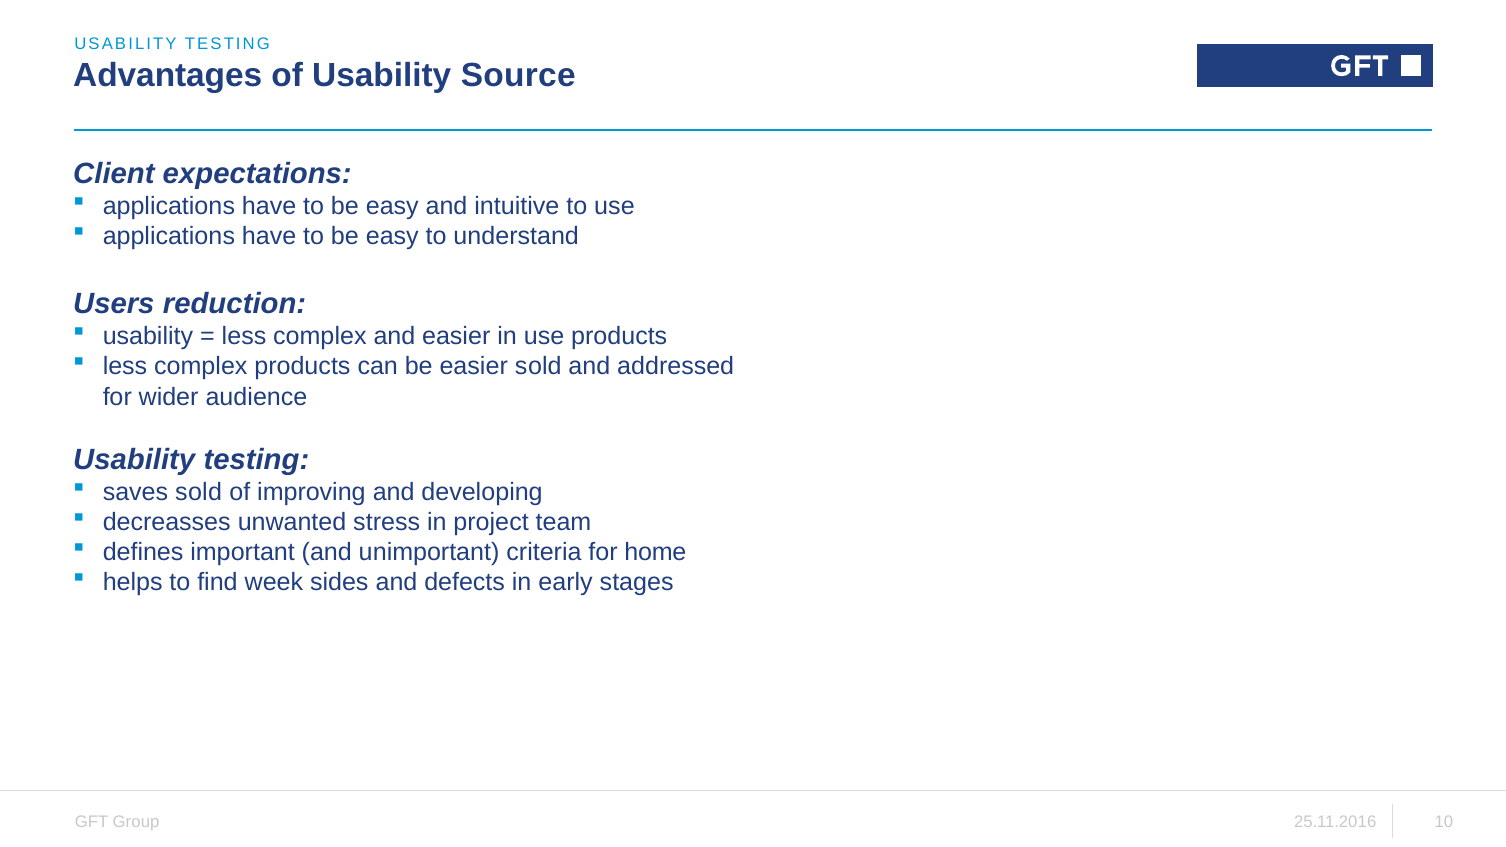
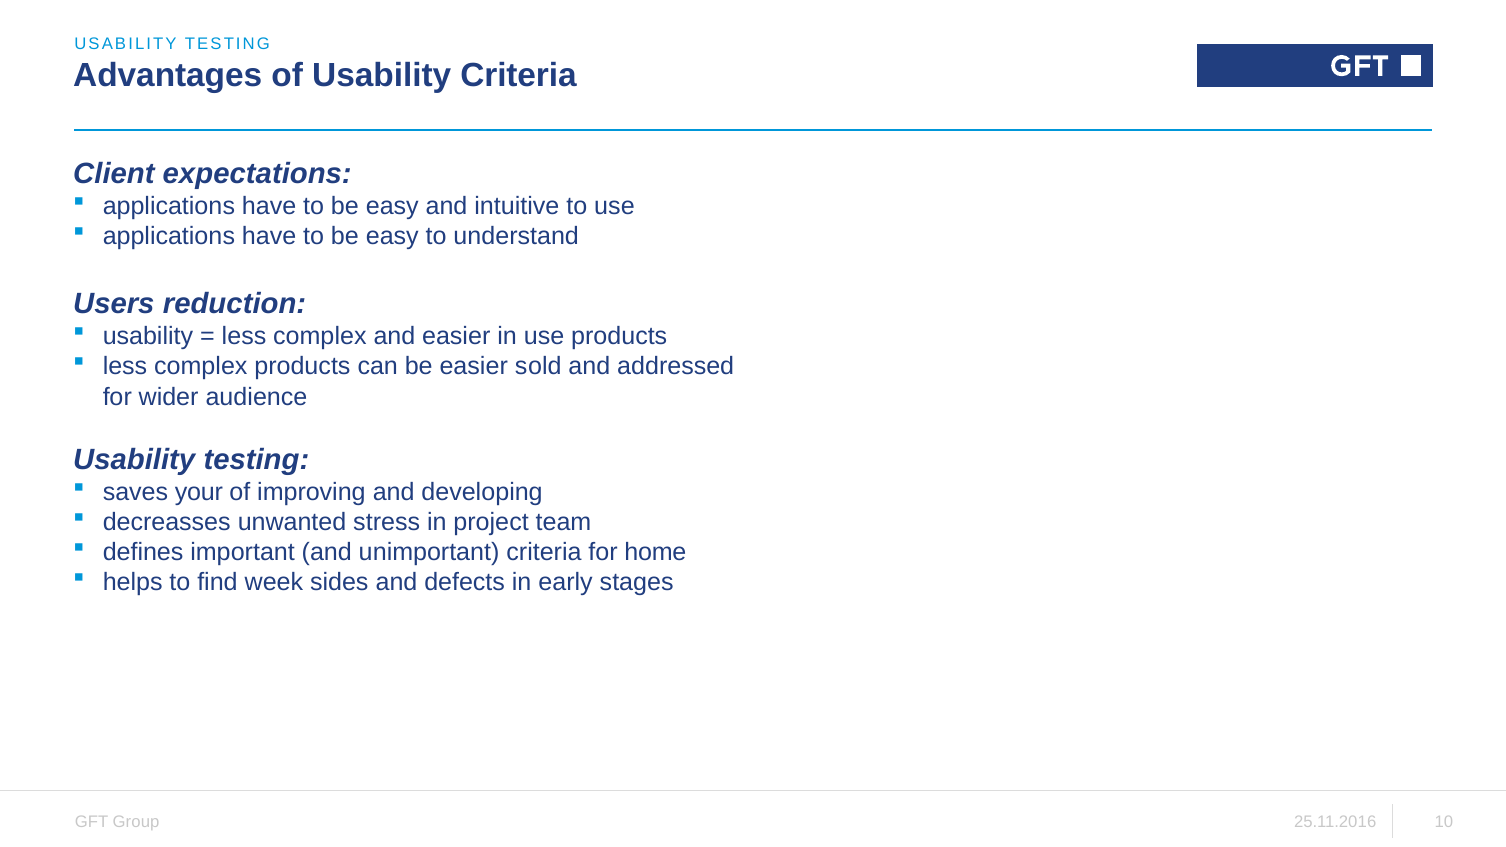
Usability Source: Source -> Criteria
saves sold: sold -> your
